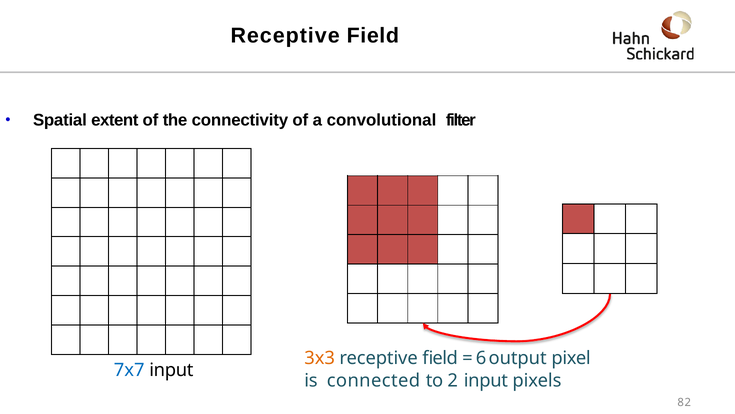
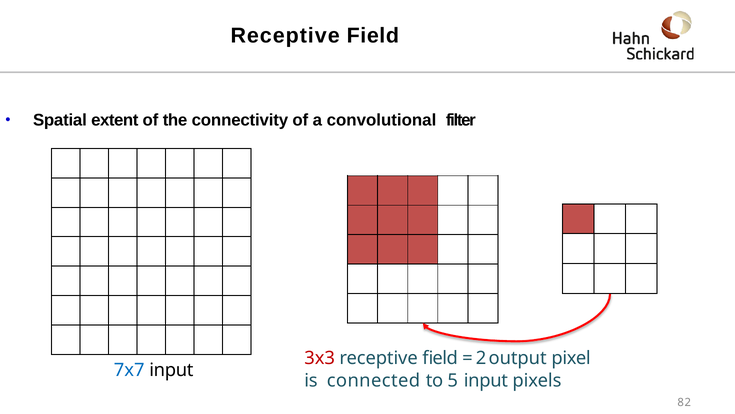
3x3 at (320, 358) colour: orange -> red
6: 6 -> 2
2: 2 -> 5
